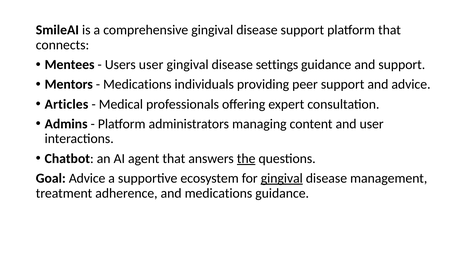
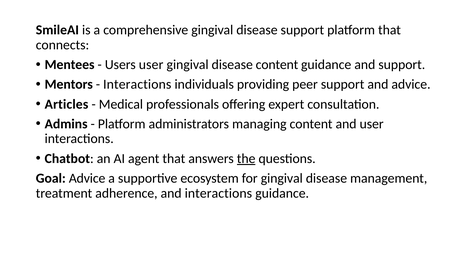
disease settings: settings -> content
Medications at (137, 84): Medications -> Interactions
gingival at (282, 178) underline: present -> none
and medications: medications -> interactions
